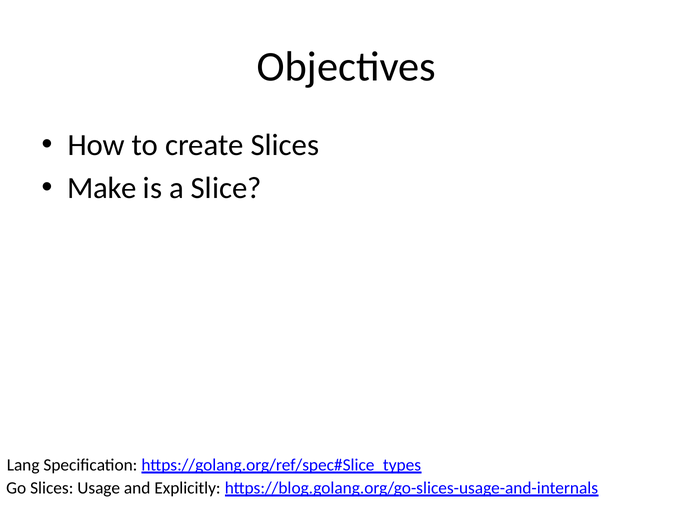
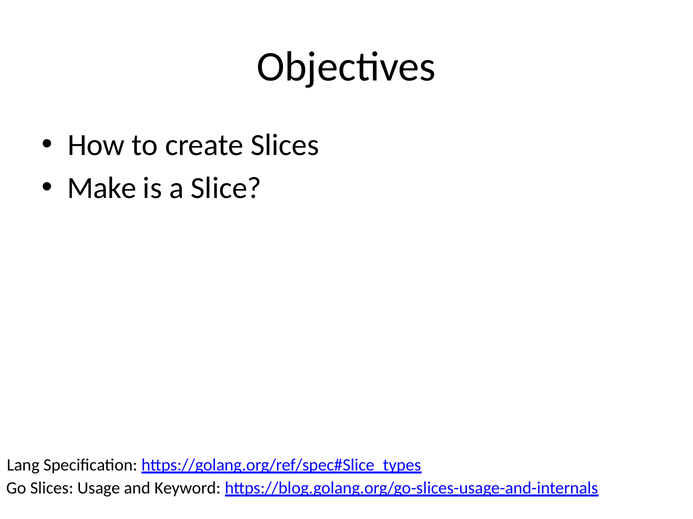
Explicitly: Explicitly -> Keyword
